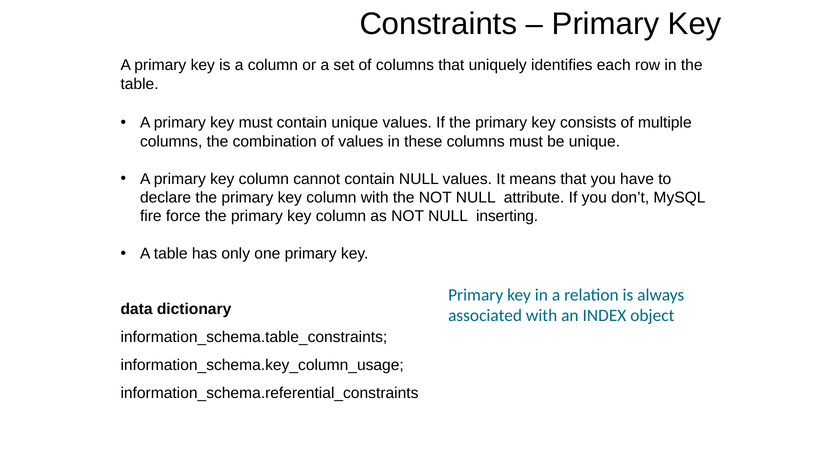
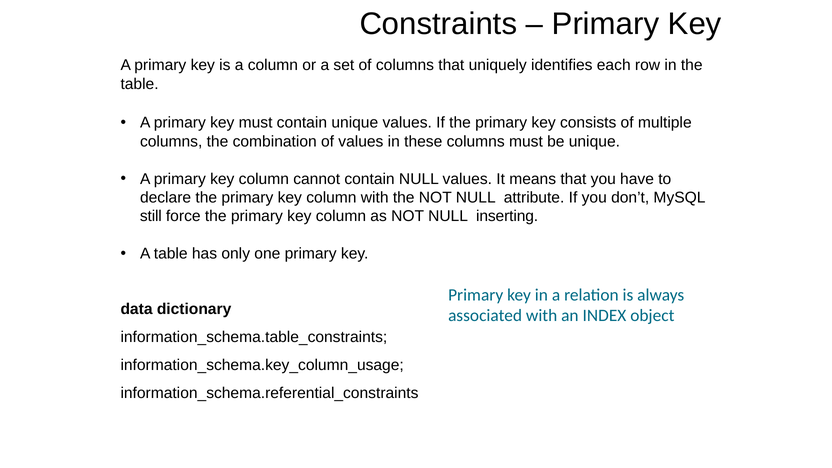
fire: fire -> still
